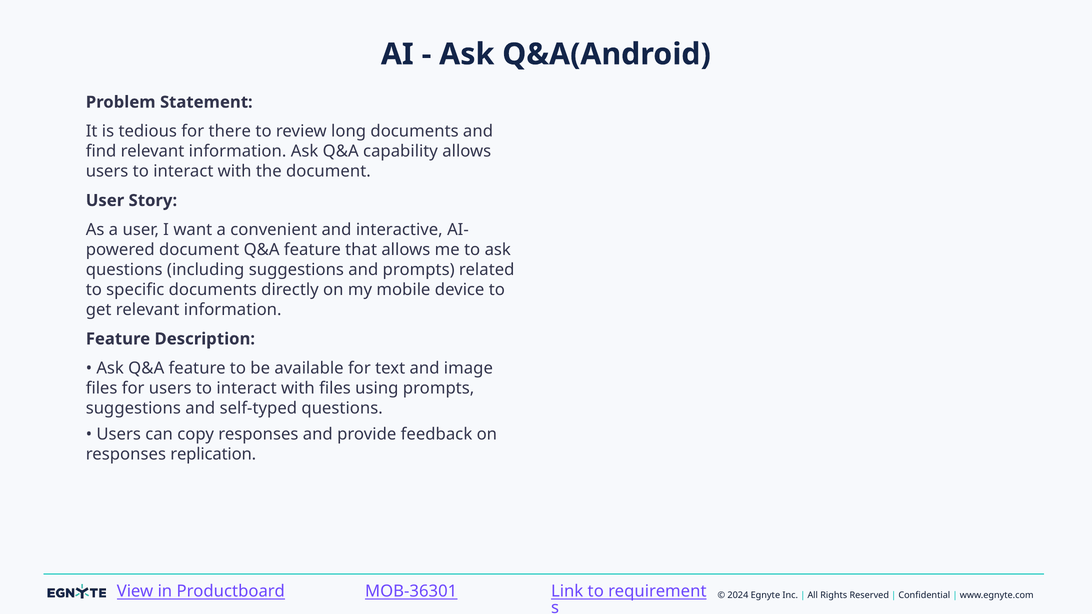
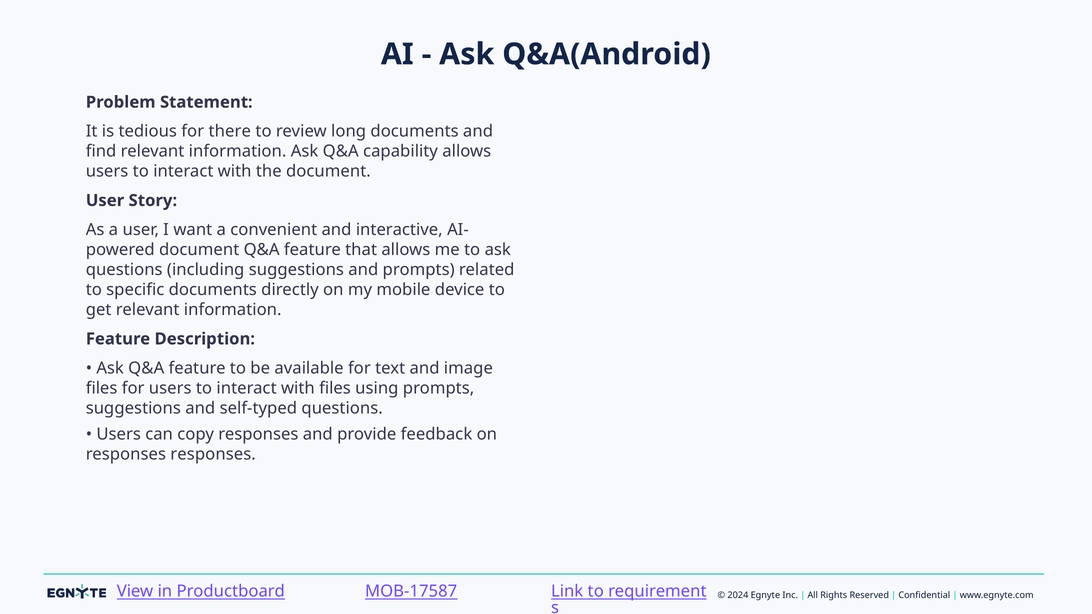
responses replication: replication -> responses
MOB-36301: MOB-36301 -> MOB-17587
